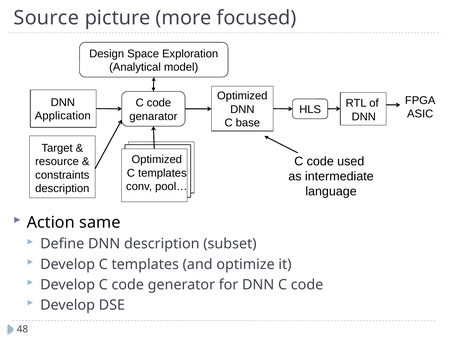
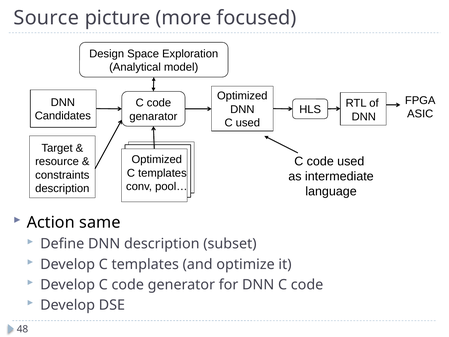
Application: Application -> Candidates
C base: base -> used
